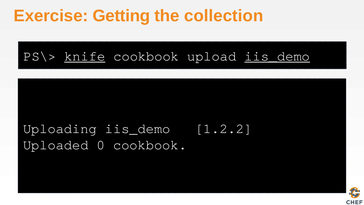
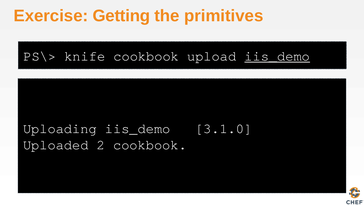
collection: collection -> primitives
knife underline: present -> none
1.2.2: 1.2.2 -> 3.1.0
0: 0 -> 2
